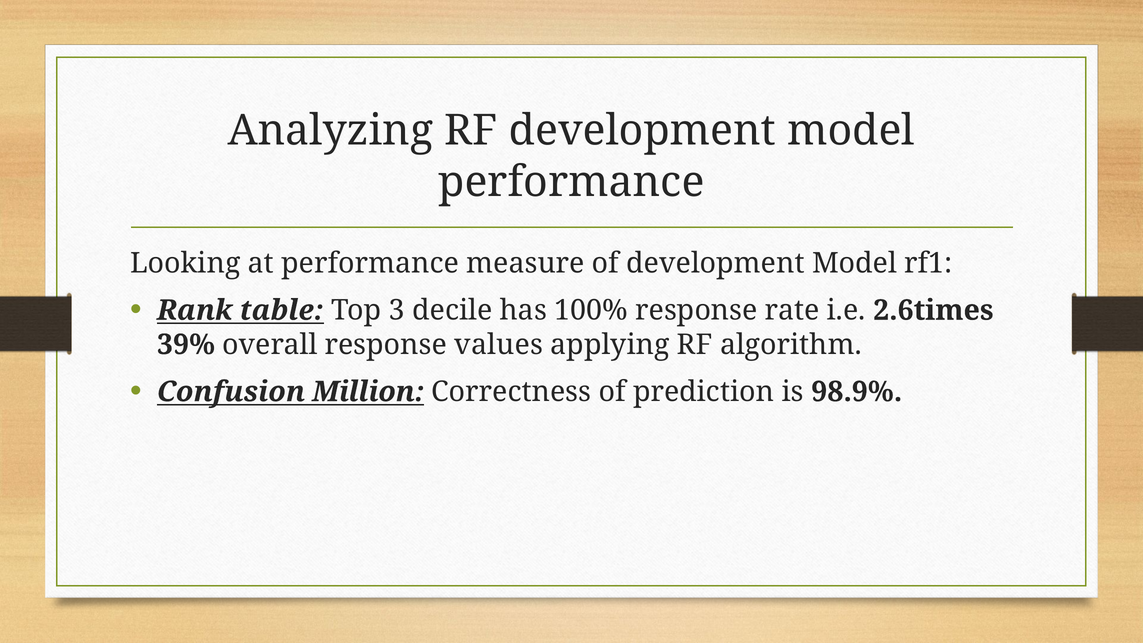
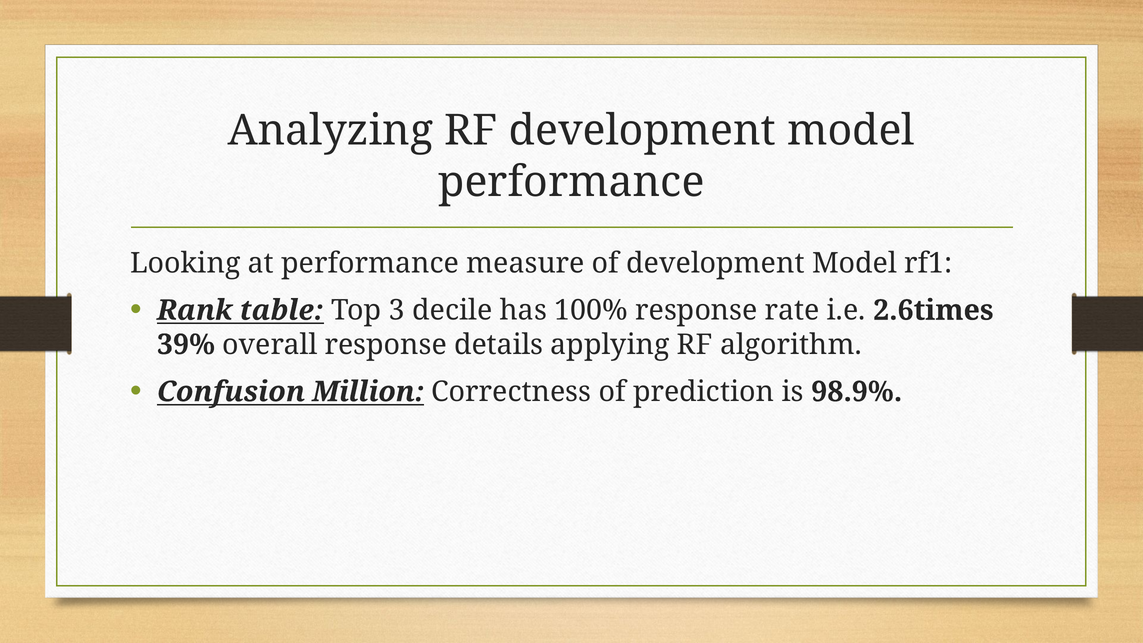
values: values -> details
